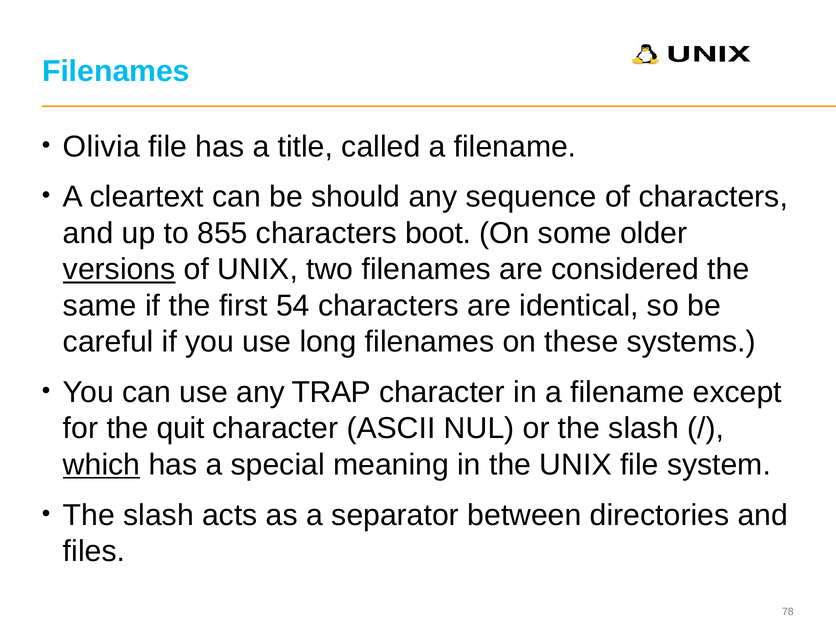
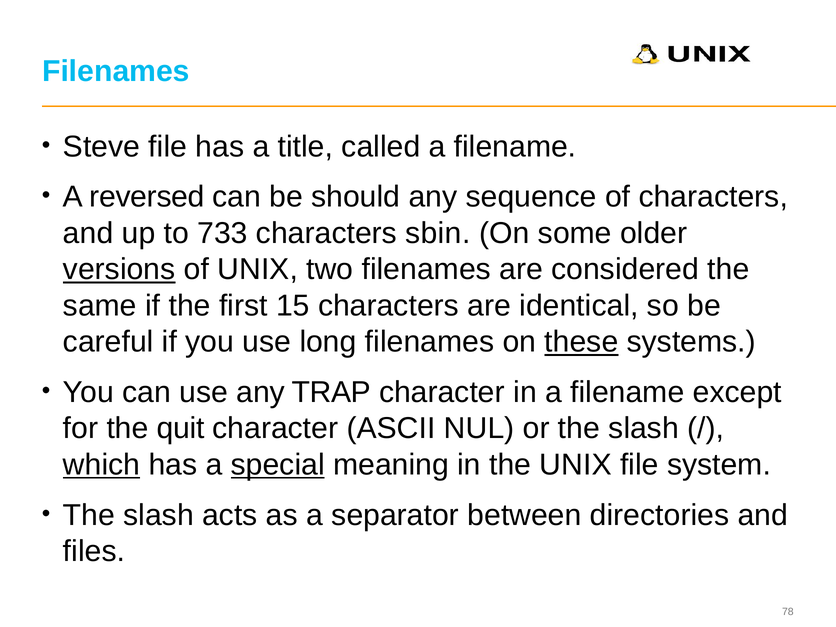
Olivia: Olivia -> Steve
cleartext: cleartext -> reversed
855: 855 -> 733
boot: boot -> sbin
54: 54 -> 15
these underline: none -> present
special underline: none -> present
